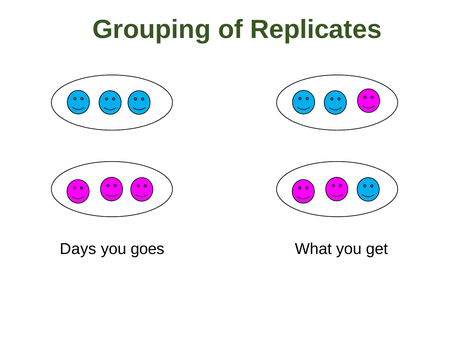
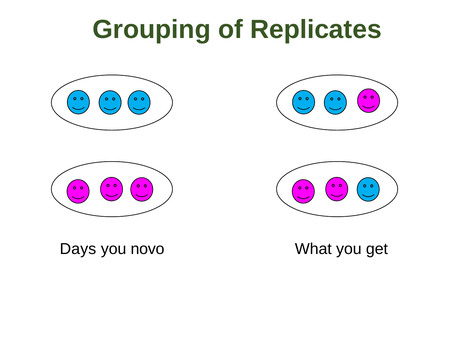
goes: goes -> novo
